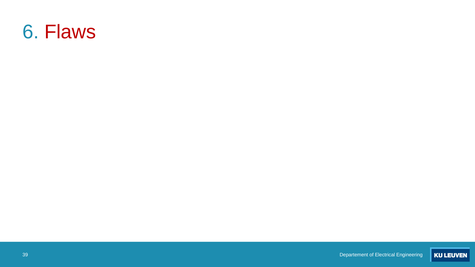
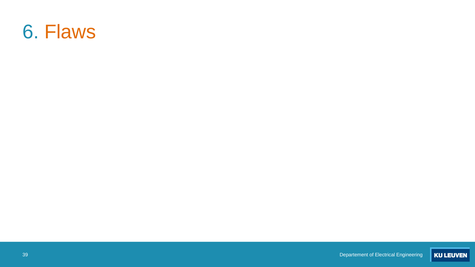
Flaws colour: red -> orange
